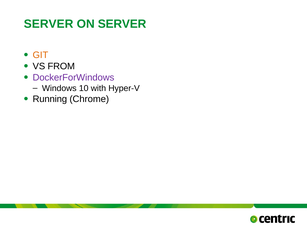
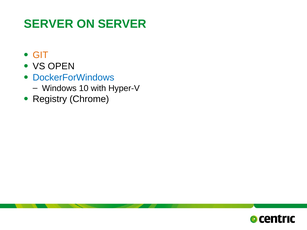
FROM: FROM -> OPEN
DockerForWindows colour: purple -> blue
Running: Running -> Registry
